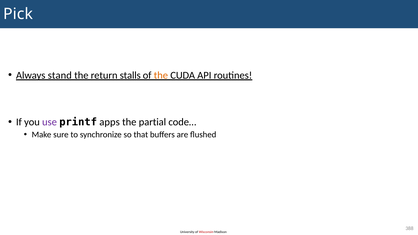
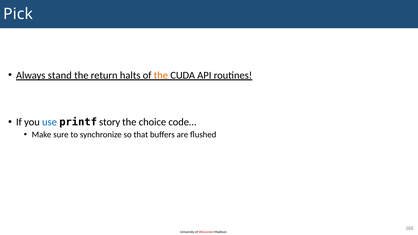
stalls: stalls -> halts
use colour: purple -> blue
apps: apps -> story
partial: partial -> choice
